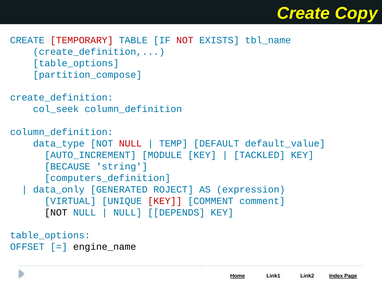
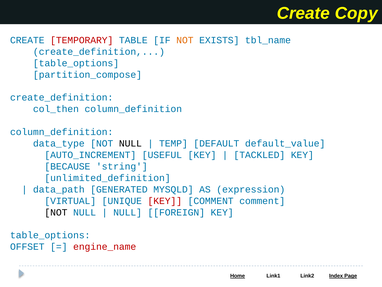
NOT at (185, 40) colour: red -> orange
col_seek: col_seek -> col_then
NULL at (130, 143) colour: red -> black
MODULE: MODULE -> USEFUL
computers_definition: computers_definition -> unlimited_definition
data_only: data_only -> data_path
ROJECT: ROJECT -> MYSQLD
DEPENDS: DEPENDS -> FOREIGN
engine_name colour: black -> red
